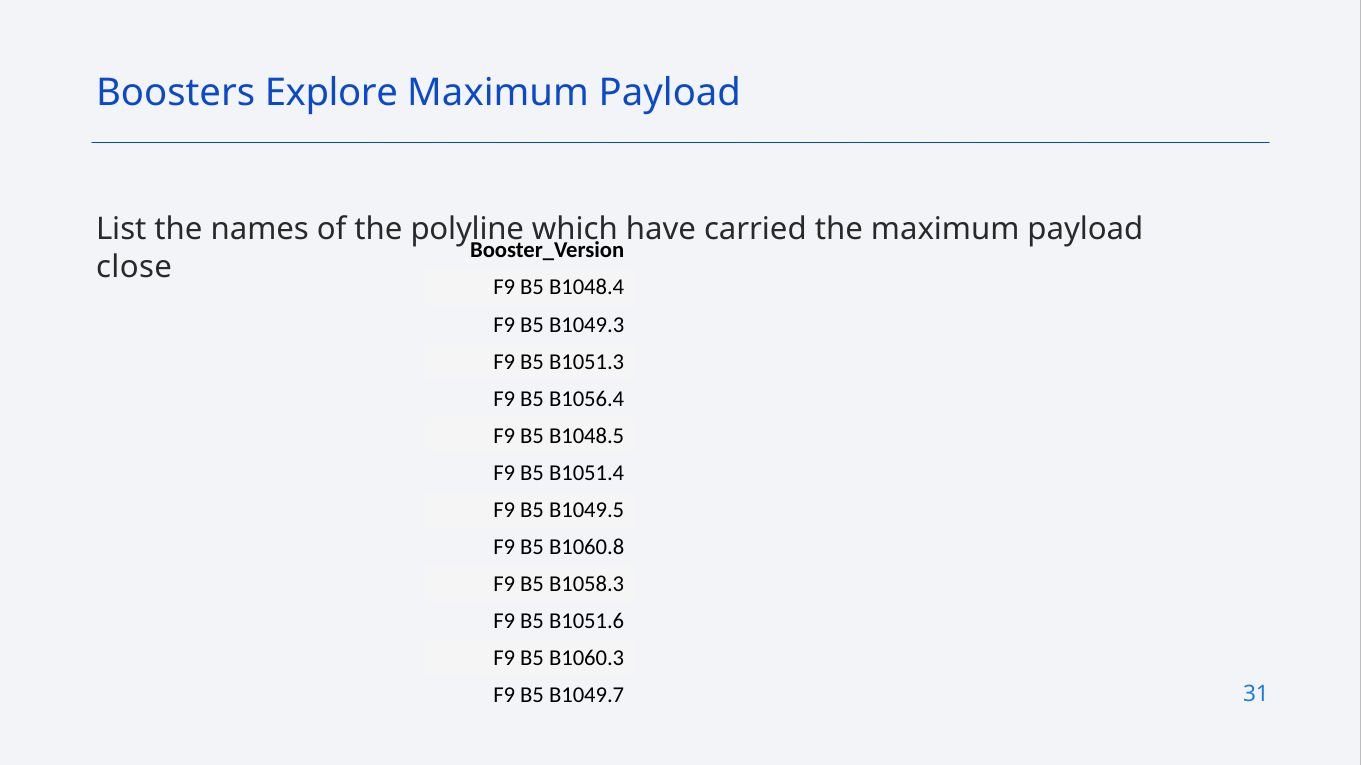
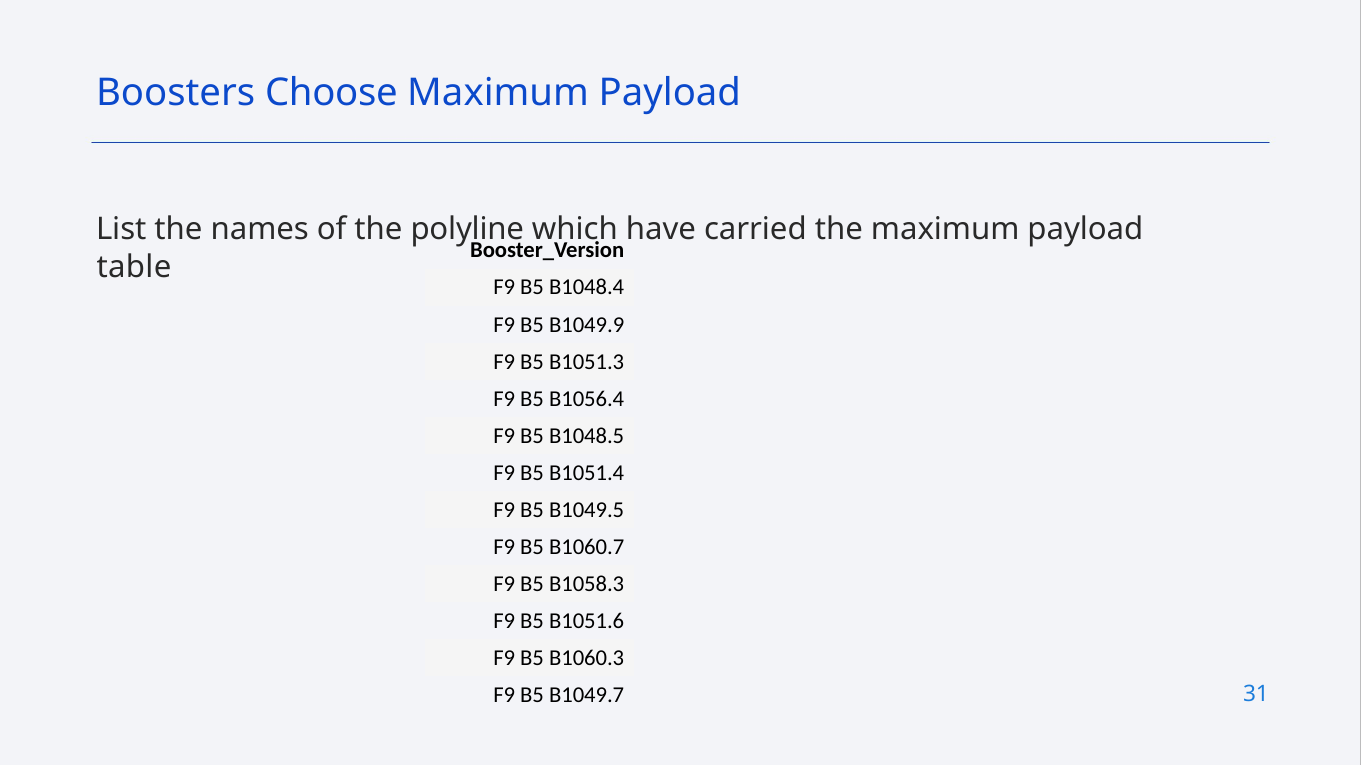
Explore: Explore -> Choose
close: close -> table
B1049.3: B1049.3 -> B1049.9
B1060.8: B1060.8 -> B1060.7
